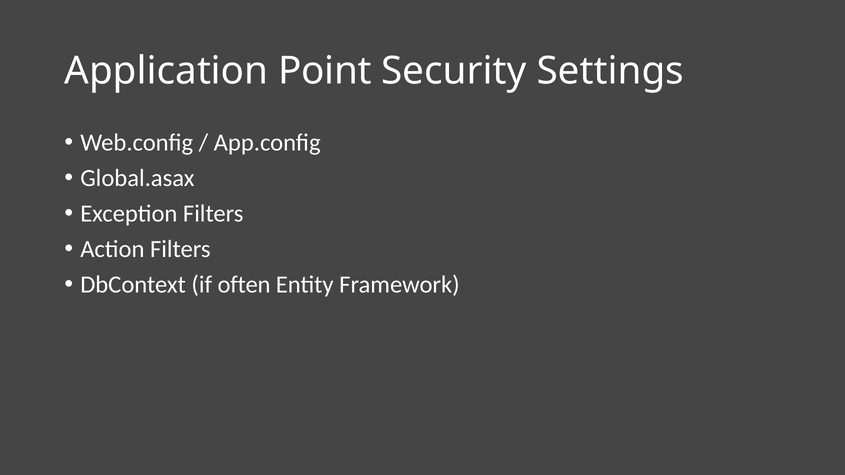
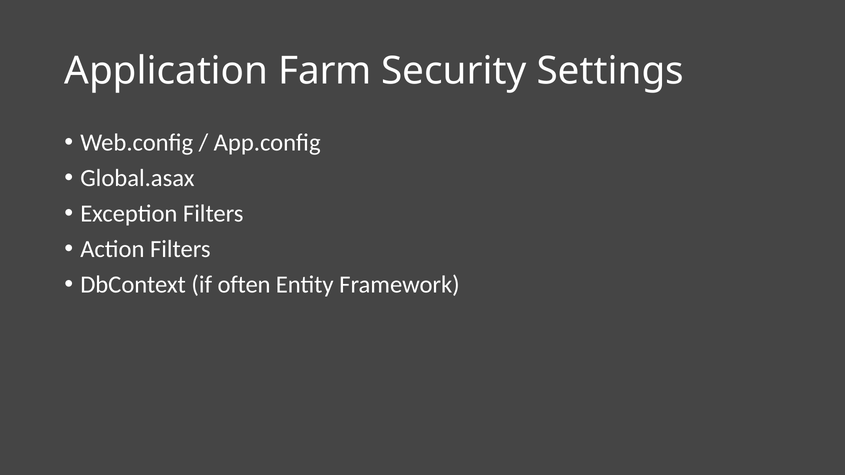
Point: Point -> Farm
